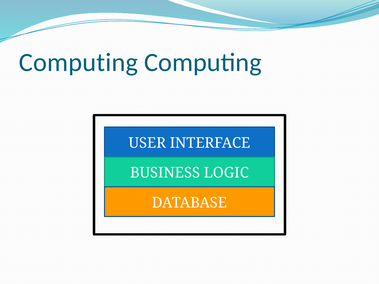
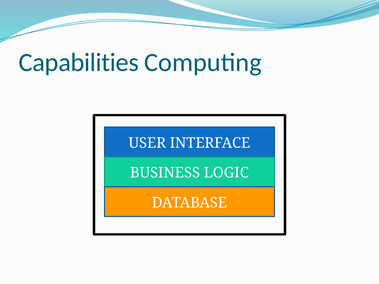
Computing at (78, 63): Computing -> Capabilities
